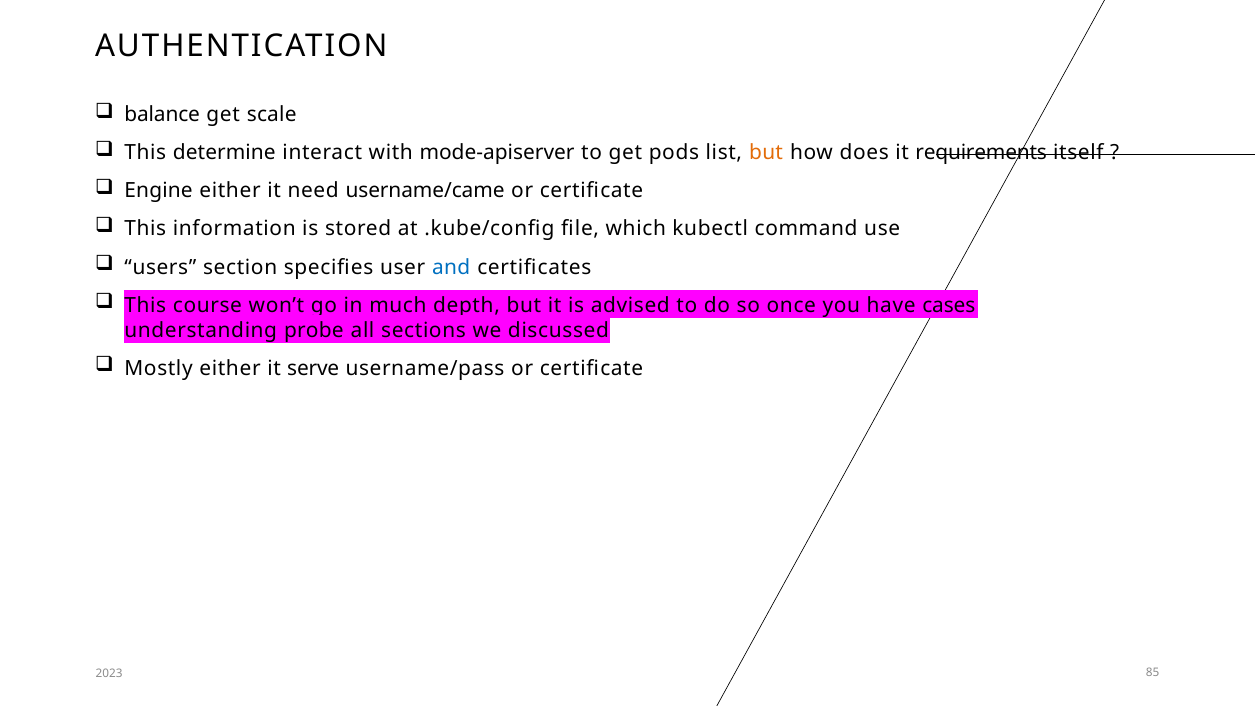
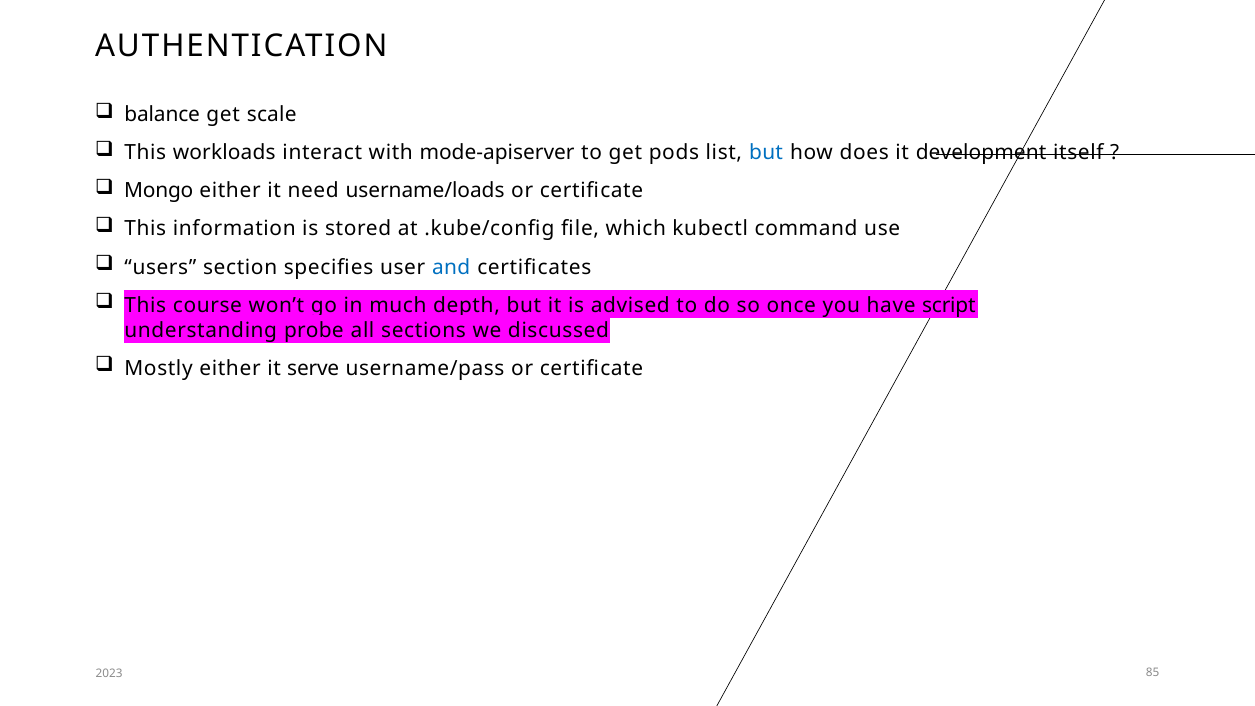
determine: determine -> workloads
but at (766, 153) colour: orange -> blue
requirements: requirements -> development
Engine: Engine -> Mongo
username/came: username/came -> username/loads
cases: cases -> script
